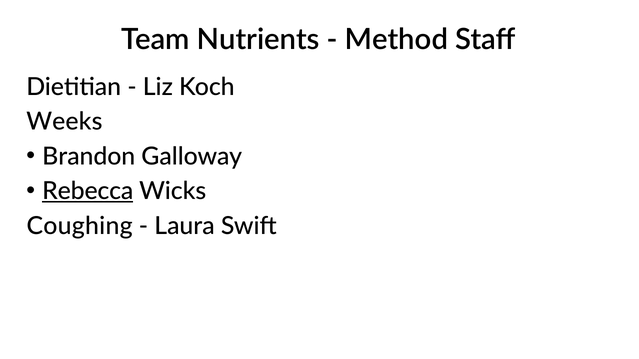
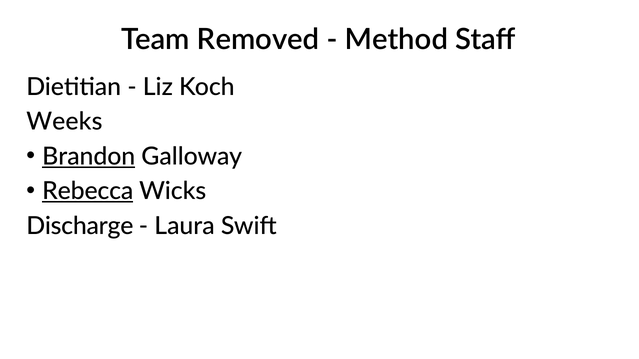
Nutrients: Nutrients -> Removed
Brandon underline: none -> present
Coughing: Coughing -> Discharge
